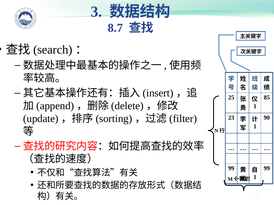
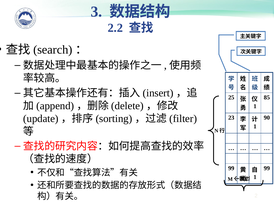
8.7: 8.7 -> 2.2
